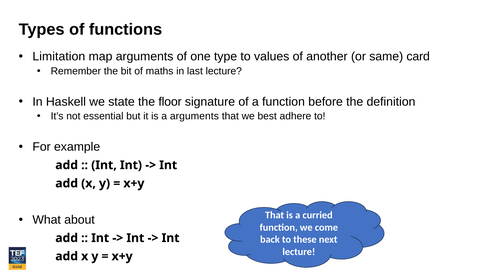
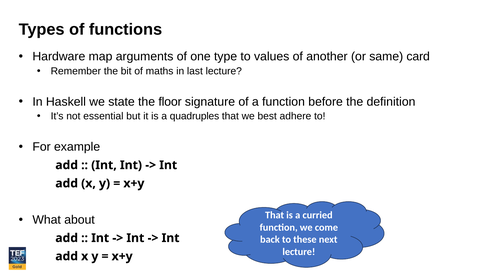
Limitation: Limitation -> Hardware
a arguments: arguments -> quadruples
